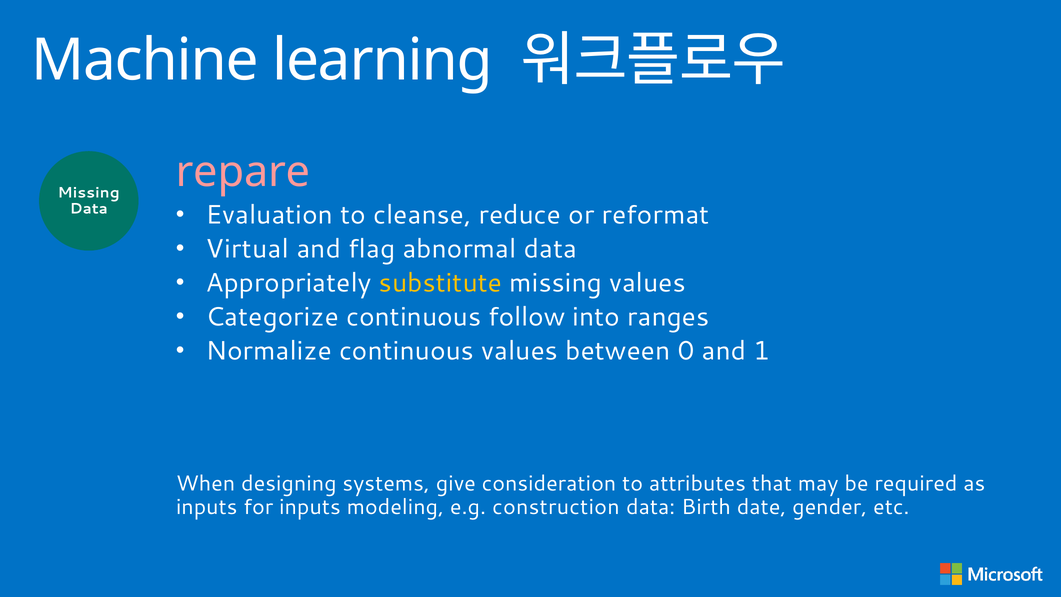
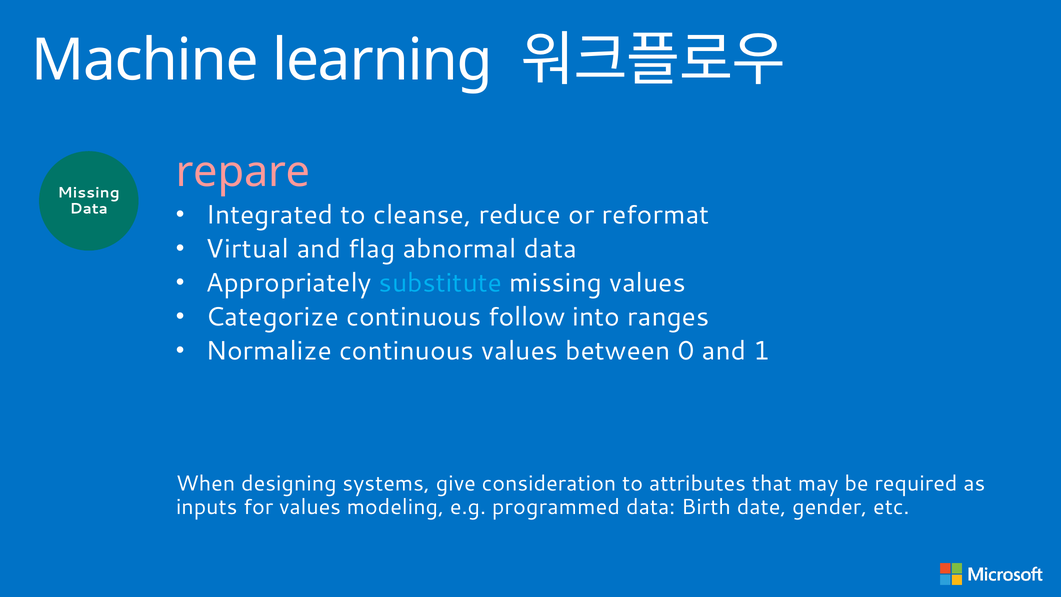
Evaluation: Evaluation -> Integrated
substitute colour: yellow -> light blue
for inputs: inputs -> values
construction: construction -> programmed
